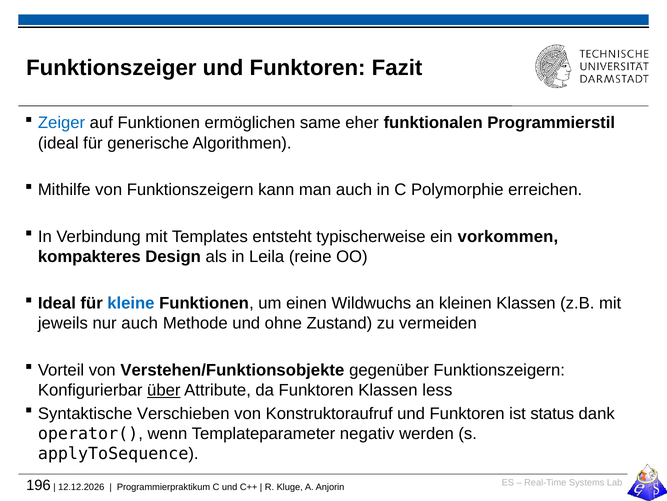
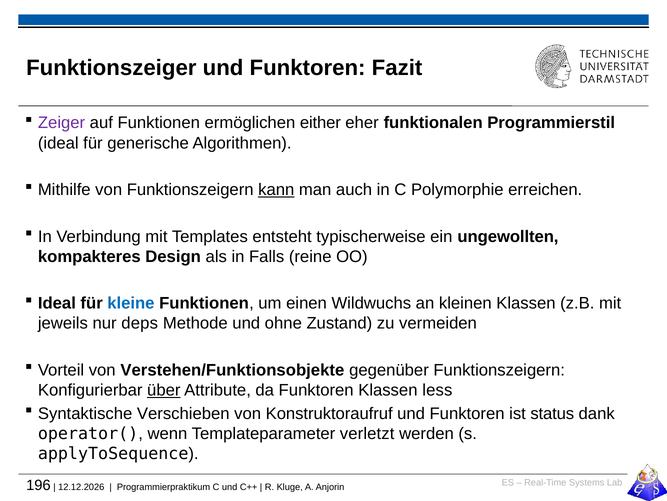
Zeiger colour: blue -> purple
same: same -> either
kann underline: none -> present
vorkommen: vorkommen -> ungewollten
Leila: Leila -> Falls
nur auch: auch -> deps
negativ: negativ -> verletzt
